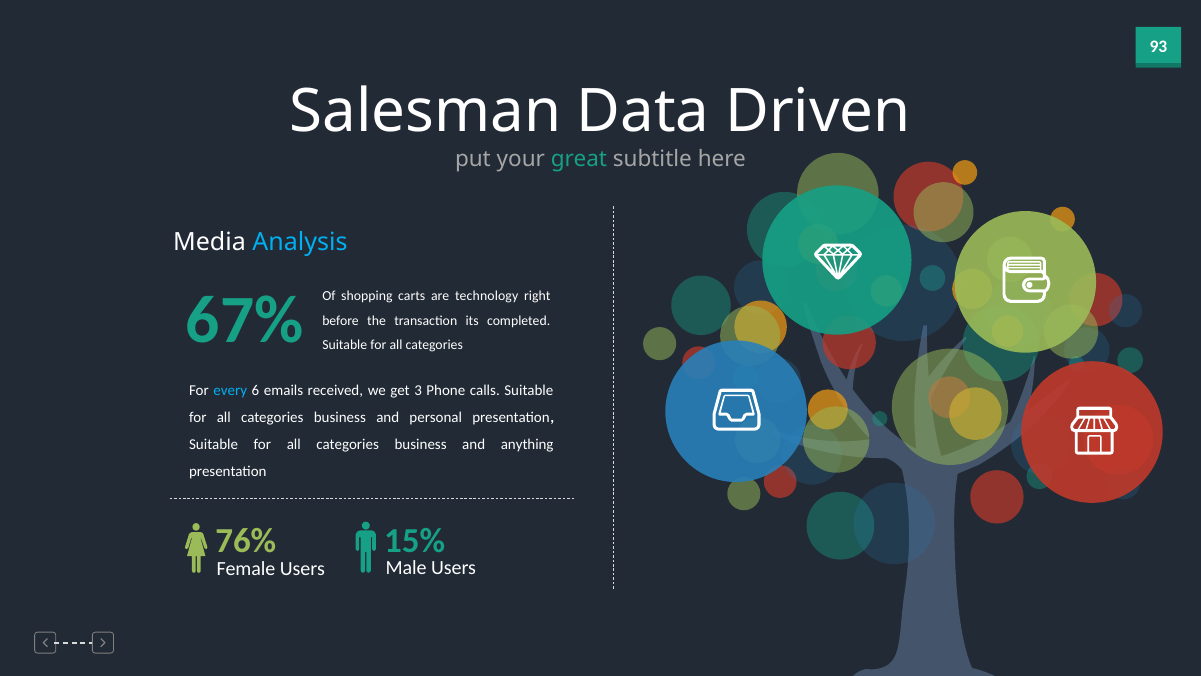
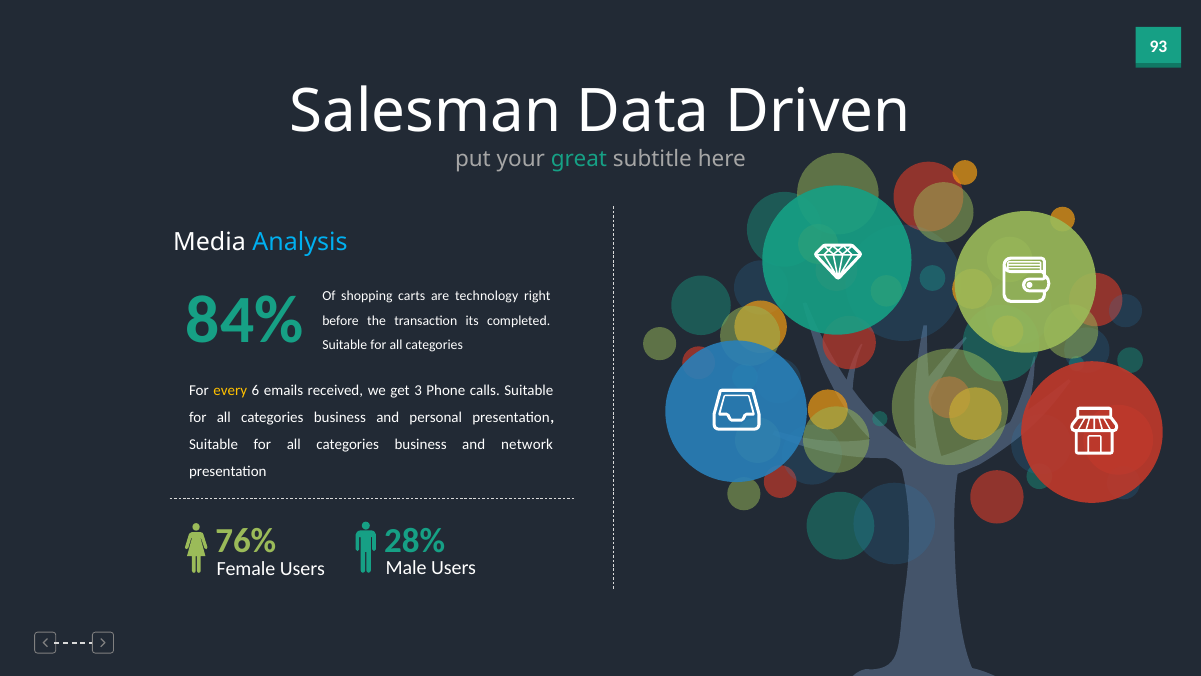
67%: 67% -> 84%
every colour: light blue -> yellow
anything: anything -> network
15%: 15% -> 28%
